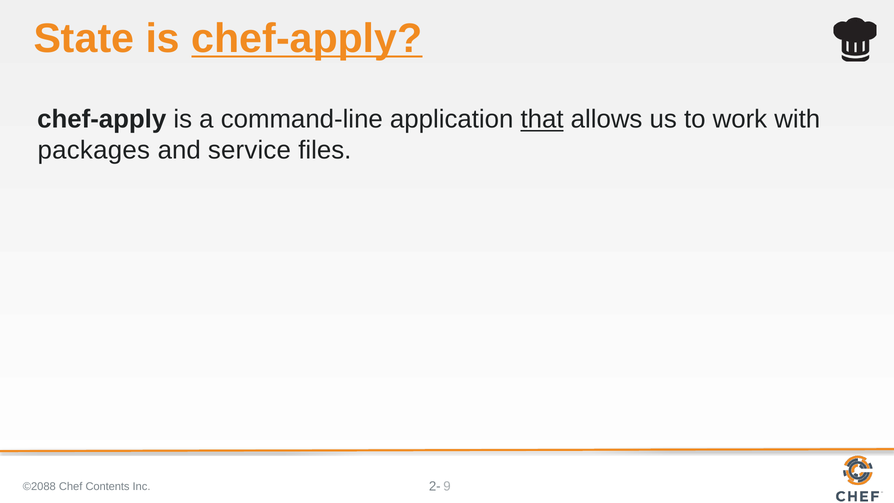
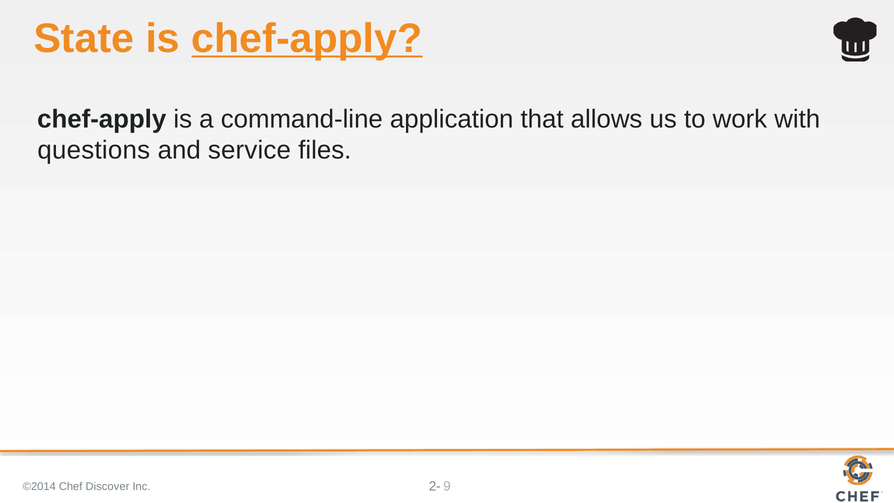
that underline: present -> none
packages: packages -> questions
©2088: ©2088 -> ©2014
Contents: Contents -> Discover
